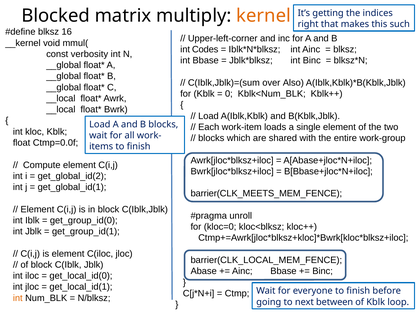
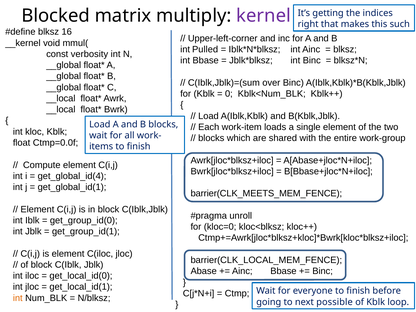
kernel colour: orange -> purple
Codes: Codes -> Pulled
over Also: Also -> Binc
get_global_id(2: get_global_id(2 -> get_global_id(4
between: between -> possible
